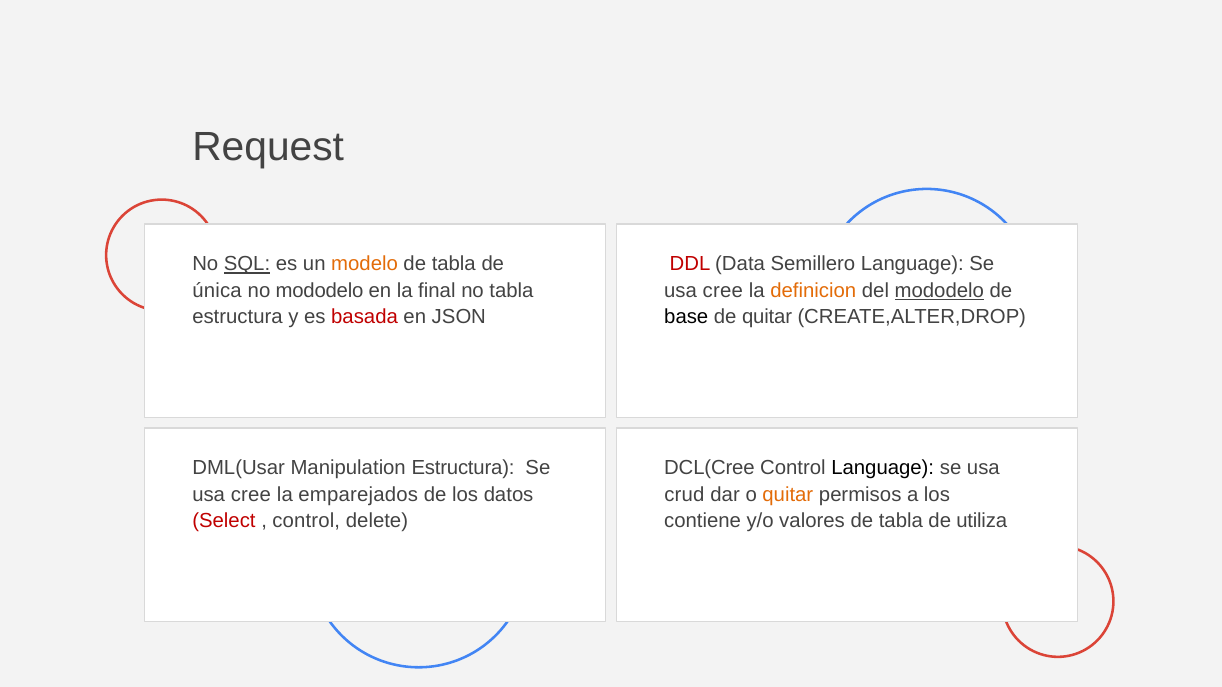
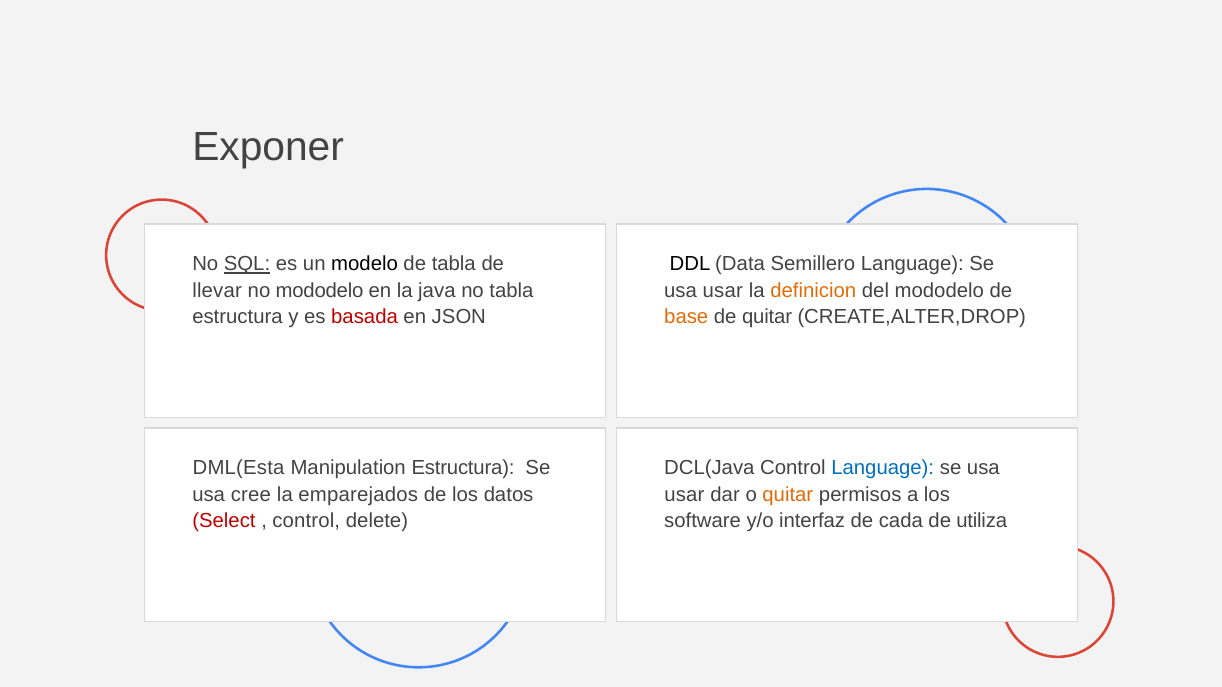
Request: Request -> Exponer
modelo colour: orange -> black
DDL colour: red -> black
única: única -> llevar
final: final -> java
cree at (723, 291): cree -> usar
mododelo at (939, 291) underline: present -> none
base colour: black -> orange
DML(Usar: DML(Usar -> DML(Esta
DCL(Cree: DCL(Cree -> DCL(Java
Language at (883, 468) colour: black -> blue
crud at (684, 495): crud -> usar
contiene: contiene -> software
valores: valores -> interfaz
tabla at (901, 521): tabla -> cada
